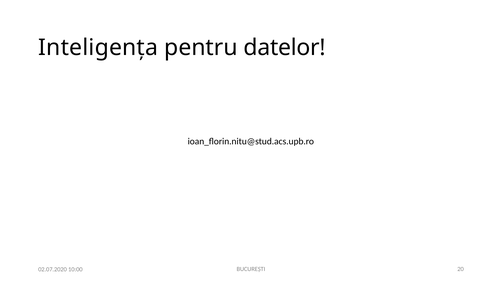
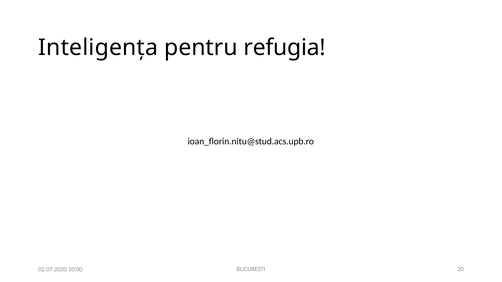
datelor: datelor -> refugia
